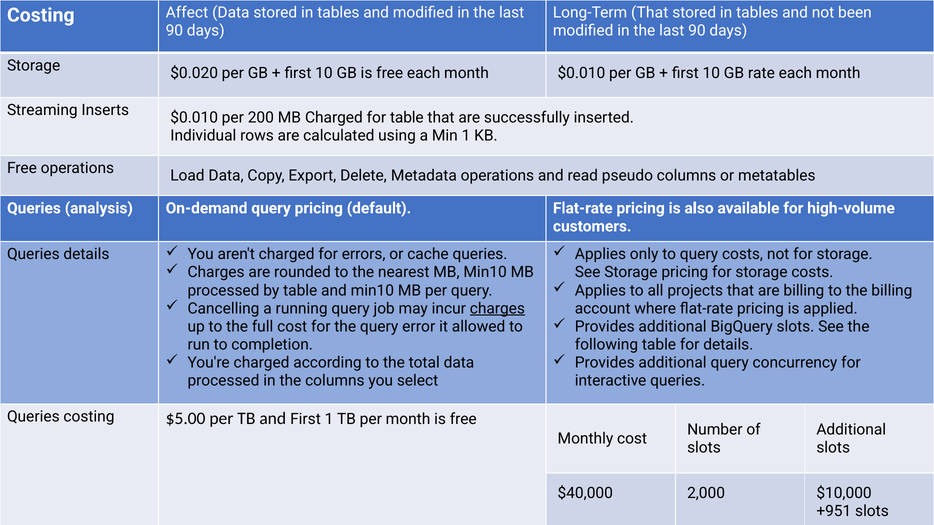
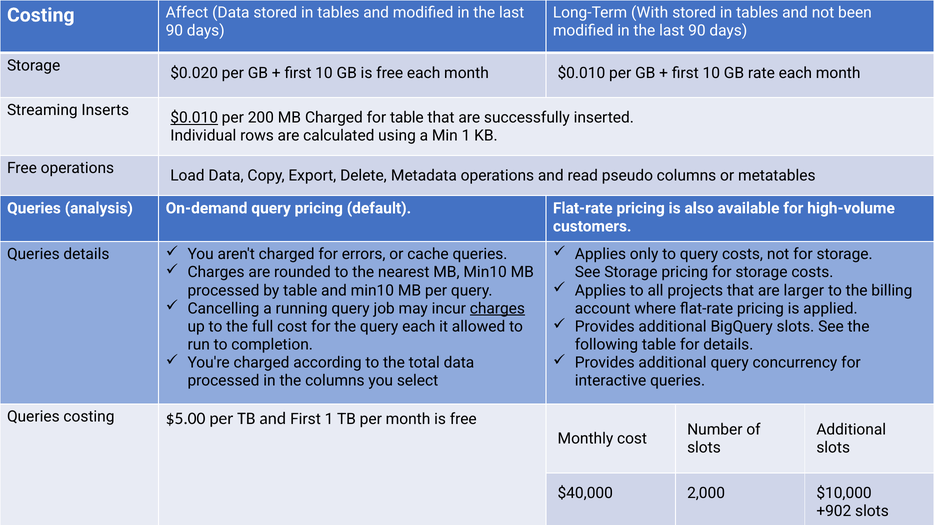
Long-Term That: That -> With
$0.010 at (194, 118) underline: none -> present
are billing: billing -> larger
query error: error -> each
+951: +951 -> +902
